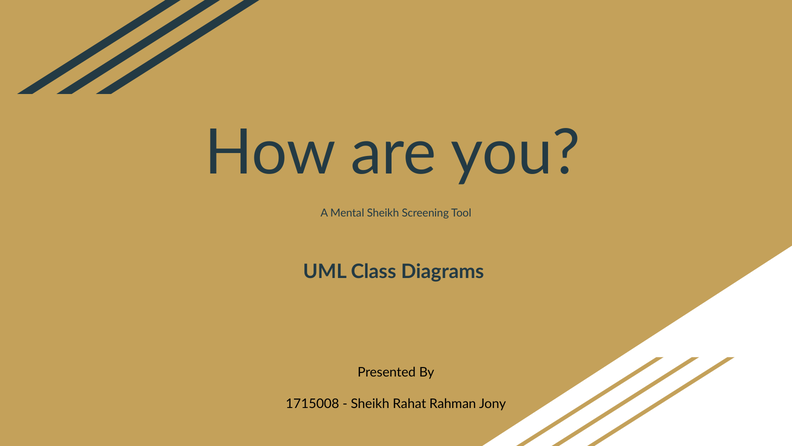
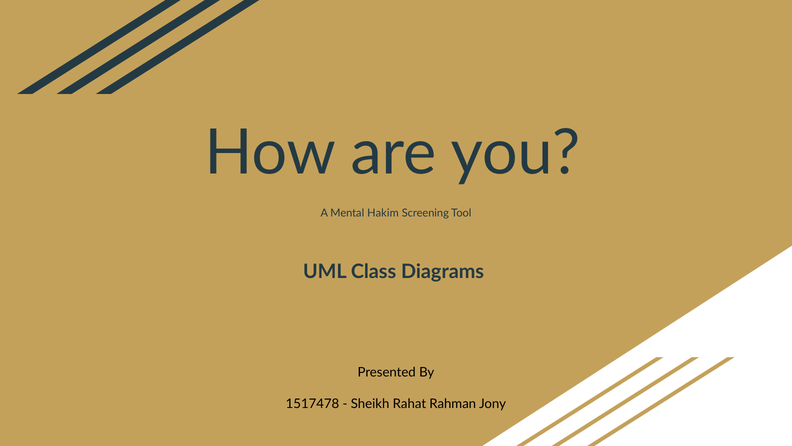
Mental Sheikh: Sheikh -> Hakim
1715008: 1715008 -> 1517478
